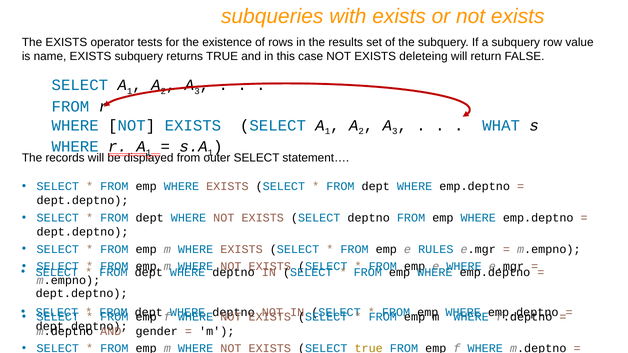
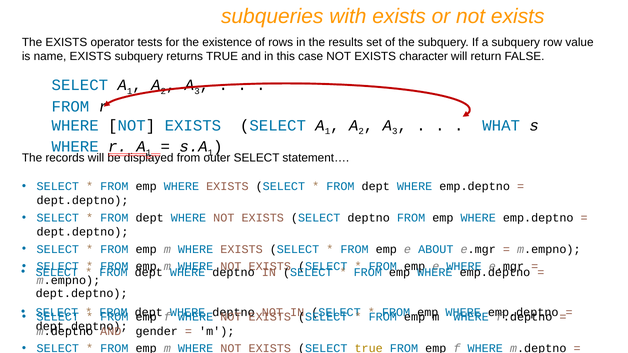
deleteing: deleteing -> character
RULES: RULES -> ABOUT
